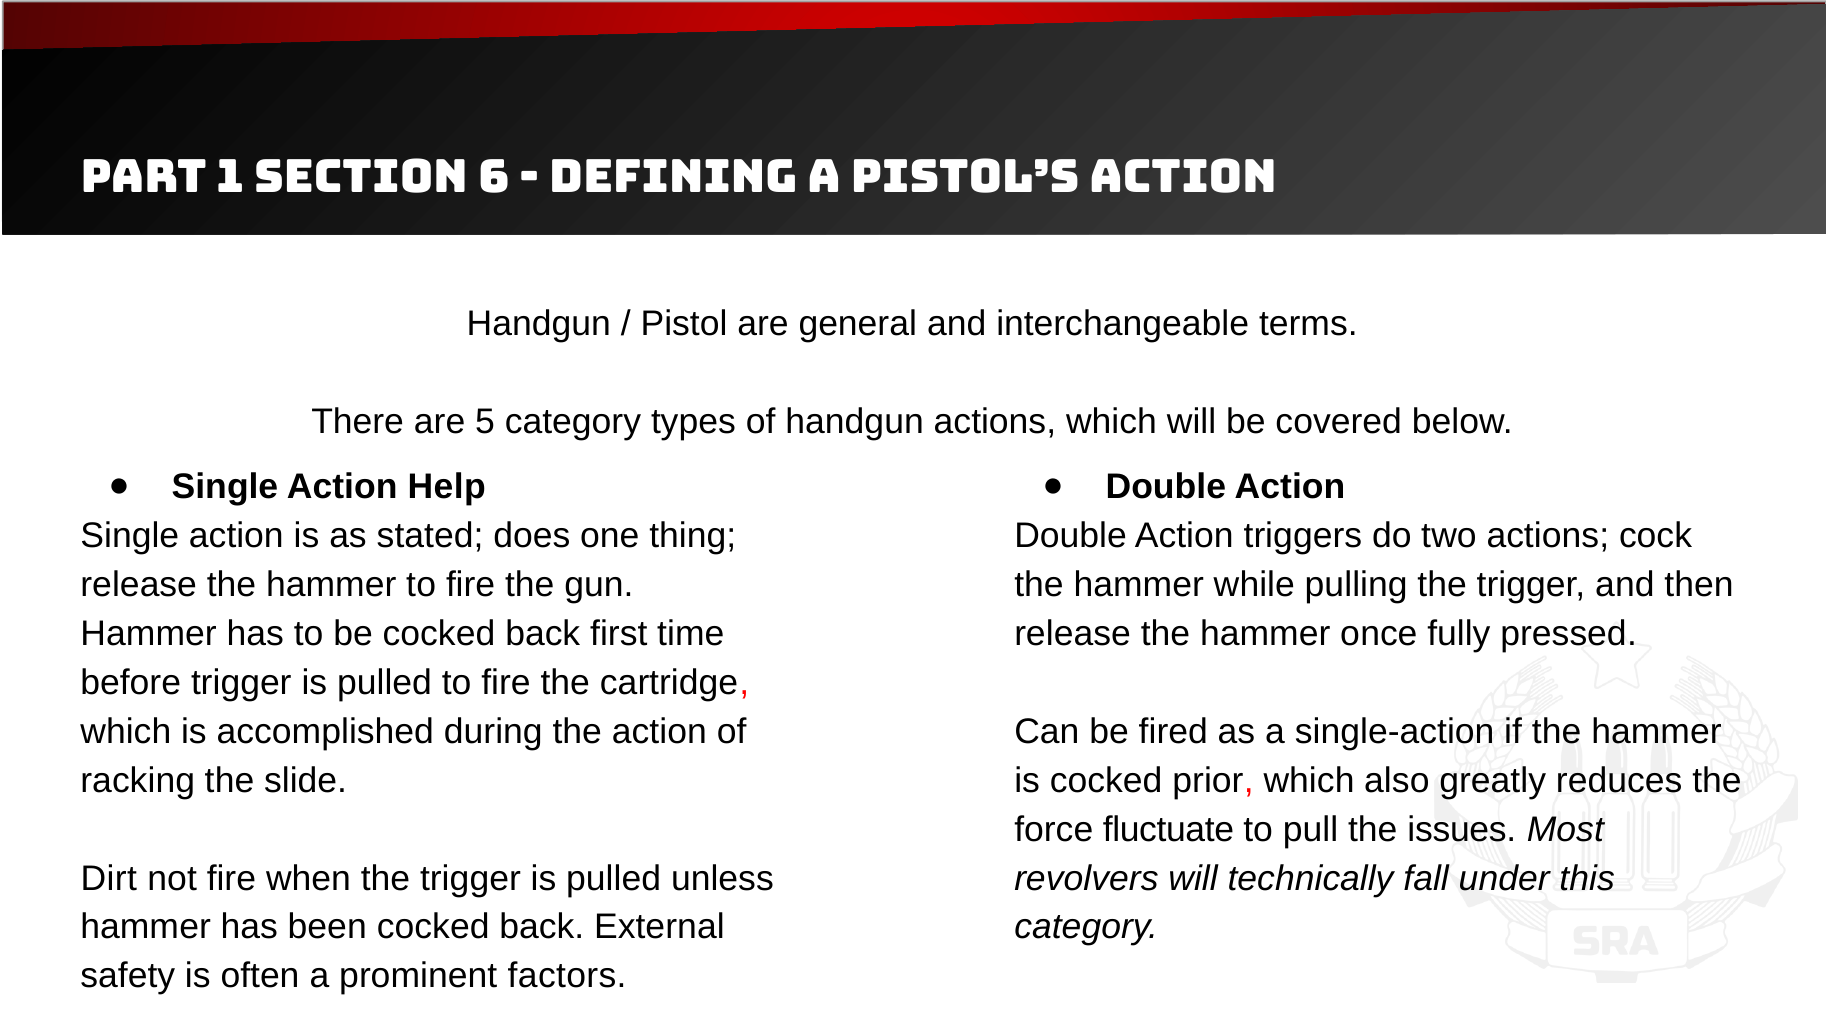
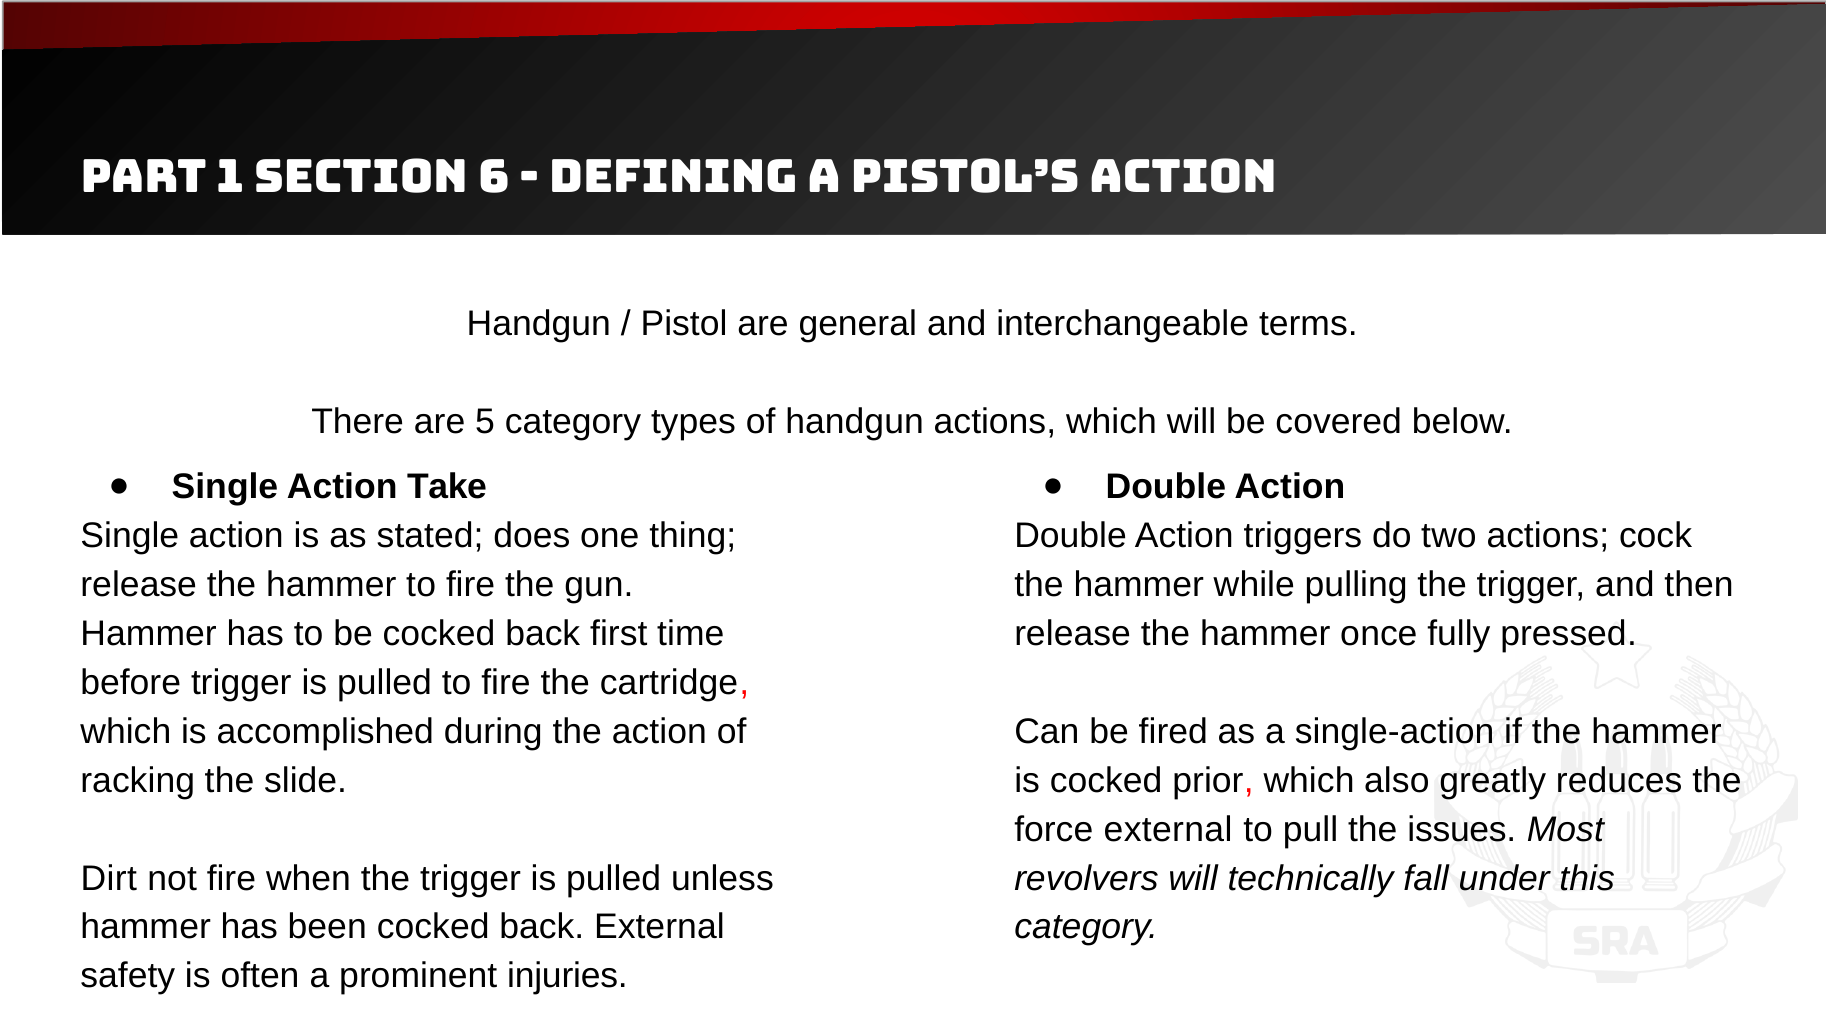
Help: Help -> Take
force fluctuate: fluctuate -> external
factors: factors -> injuries
